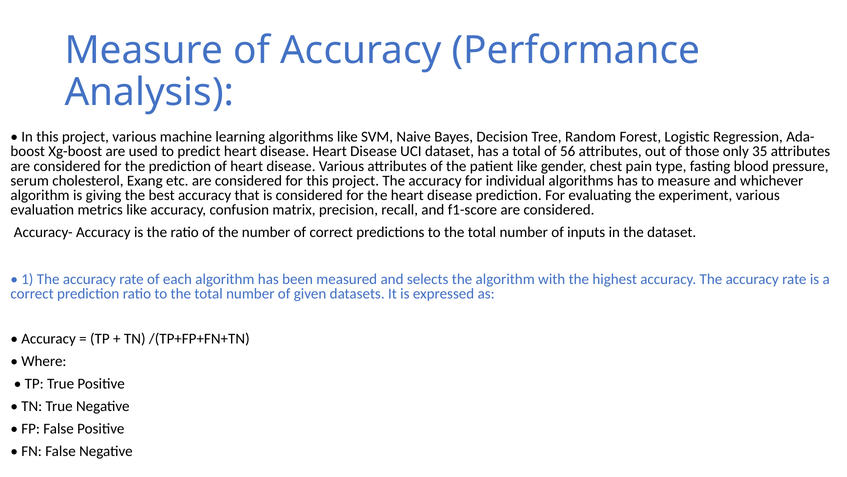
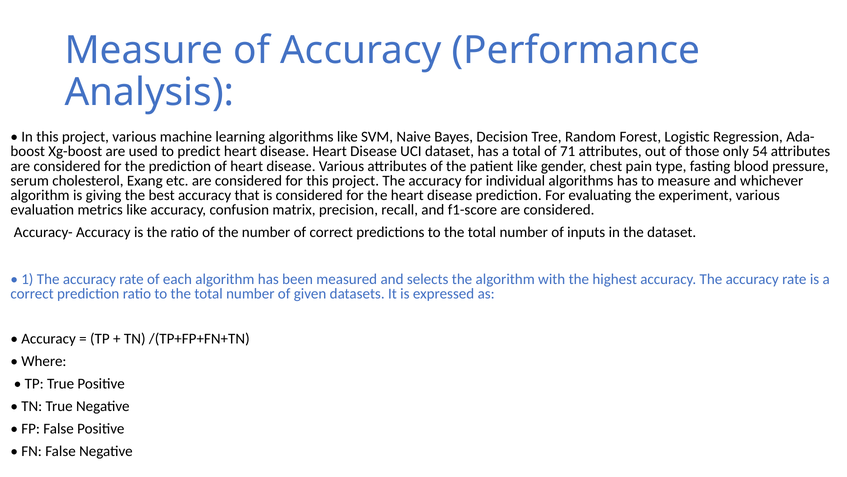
56: 56 -> 71
35: 35 -> 54
